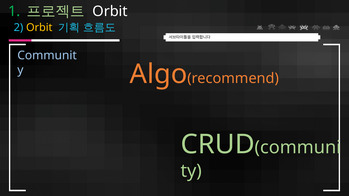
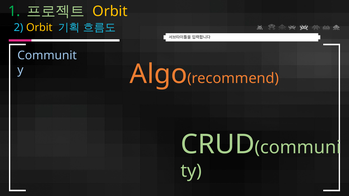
Orbit at (110, 11) colour: white -> yellow
